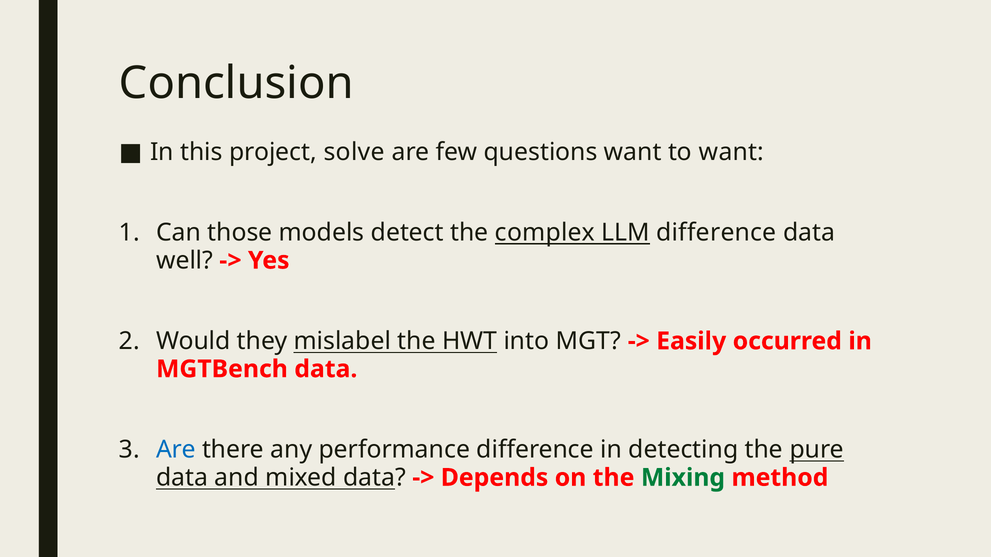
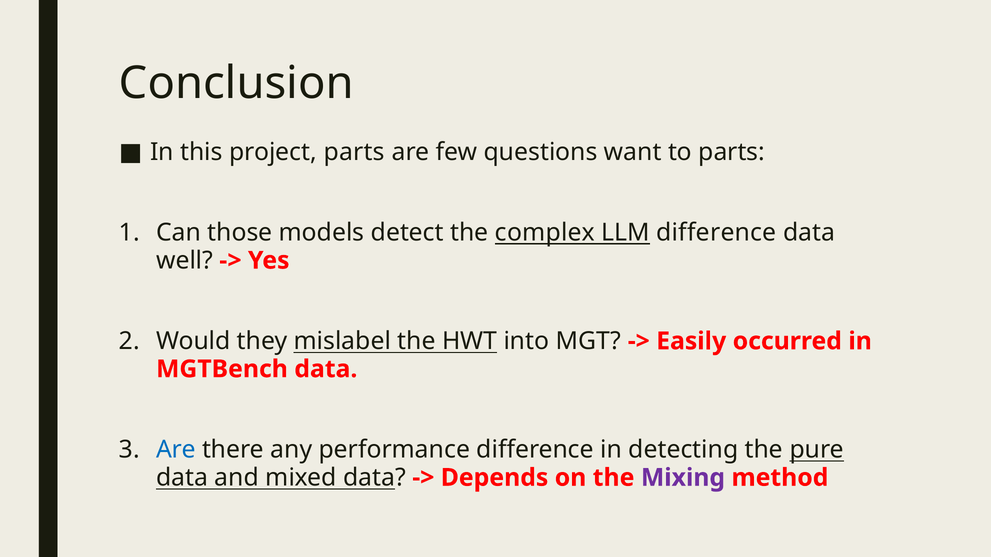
project solve: solve -> parts
to want: want -> parts
Mixing colour: green -> purple
